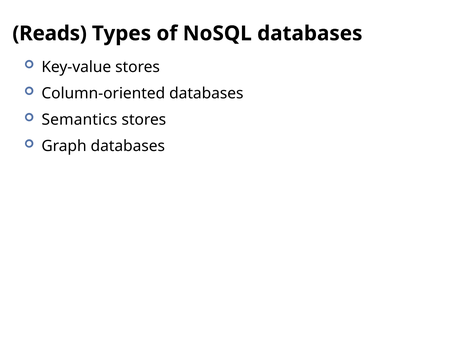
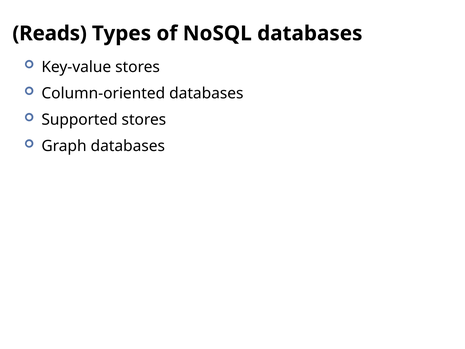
Semantics: Semantics -> Supported
